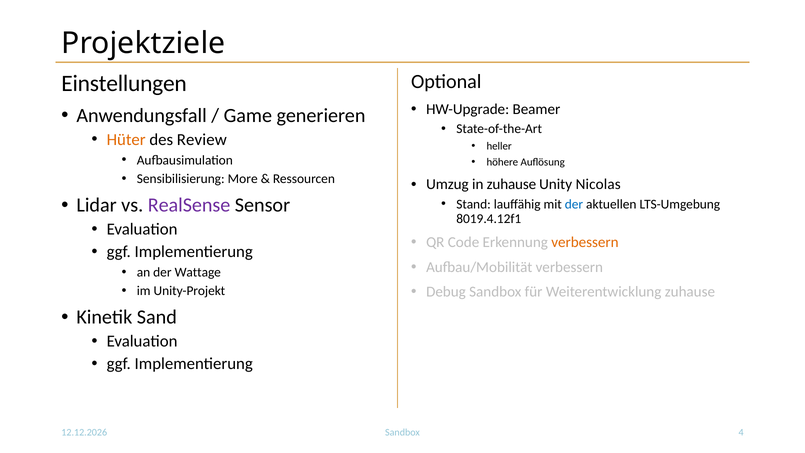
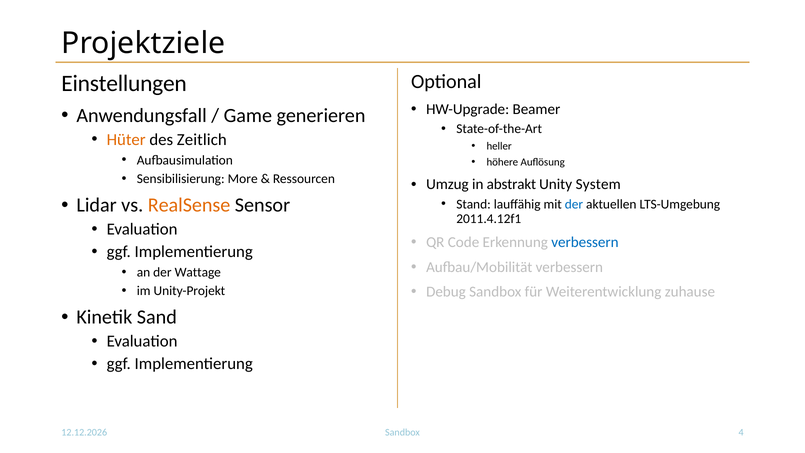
Review: Review -> Zeitlich
in zuhause: zuhause -> abstrakt
Nicolas: Nicolas -> System
RealSense colour: purple -> orange
8019.4.12f1: 8019.4.12f1 -> 2011.4.12f1
verbessern at (585, 242) colour: orange -> blue
